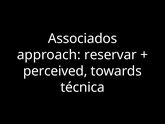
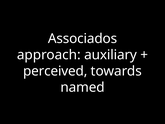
reservar: reservar -> auxiliary
técnica: técnica -> named
